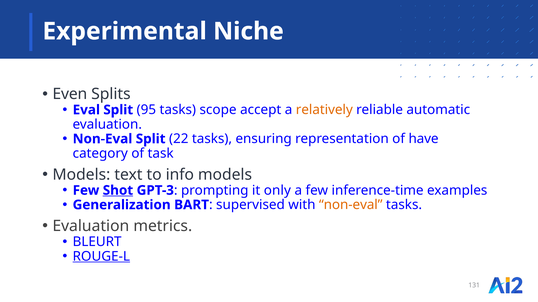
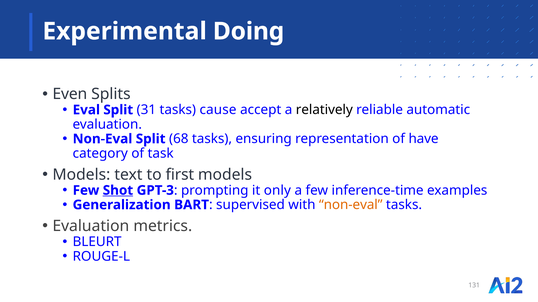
Niche: Niche -> Doing
95: 95 -> 31
scope: scope -> cause
relatively colour: orange -> black
22: 22 -> 68
info: info -> first
ROUGE-L underline: present -> none
